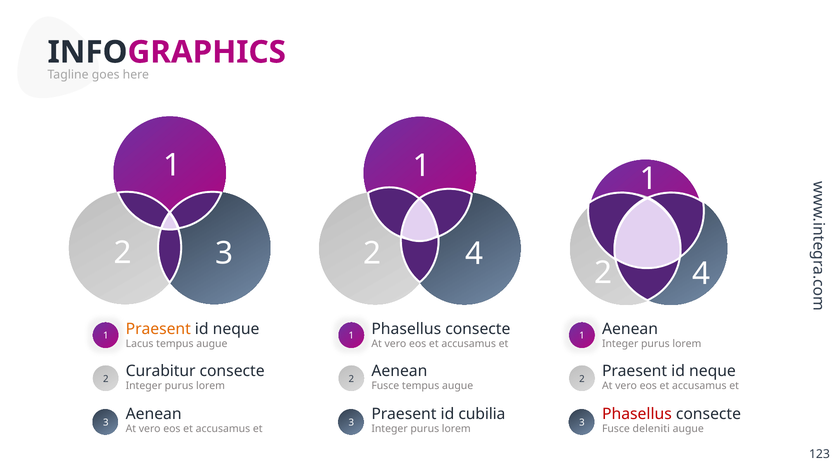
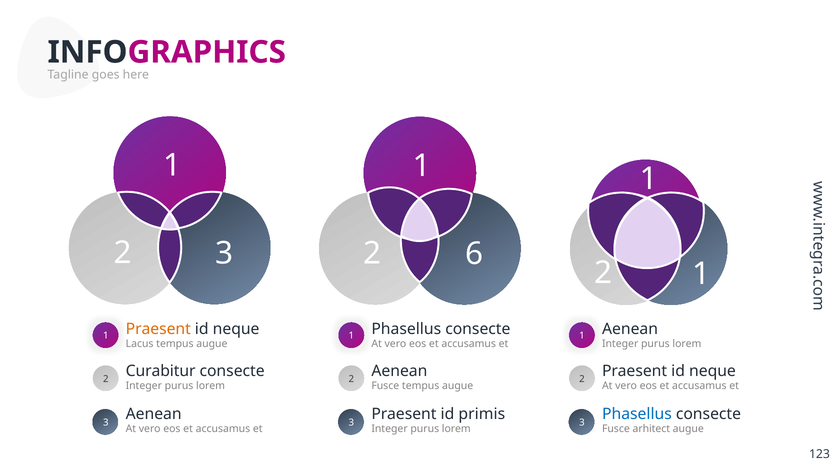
4 at (474, 254): 4 -> 6
4 at (701, 274): 4 -> 1
cubilia: cubilia -> primis
Phasellus at (637, 414) colour: red -> blue
deleniti: deleniti -> arhitect
